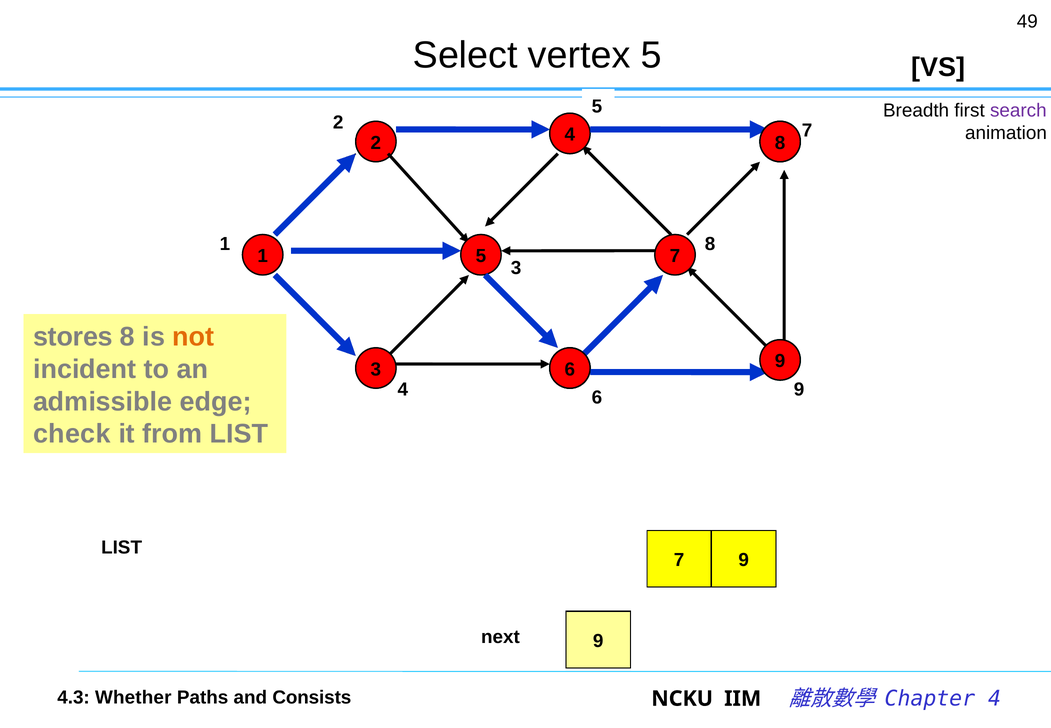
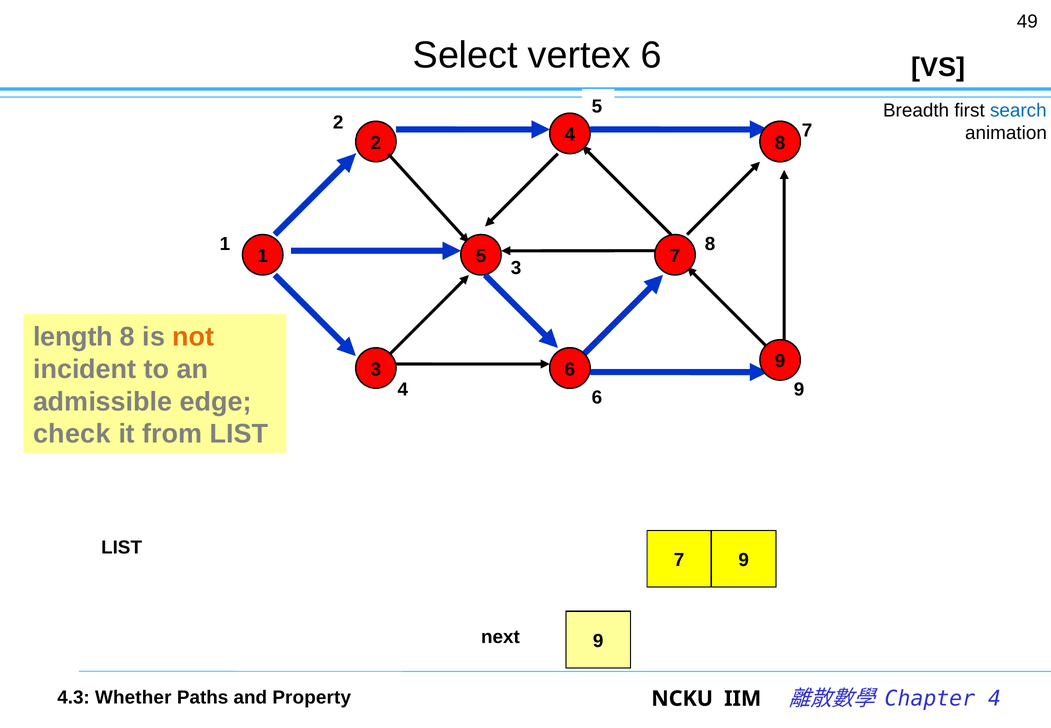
vertex 5: 5 -> 6
search colour: purple -> blue
stores: stores -> length
Consists: Consists -> Property
